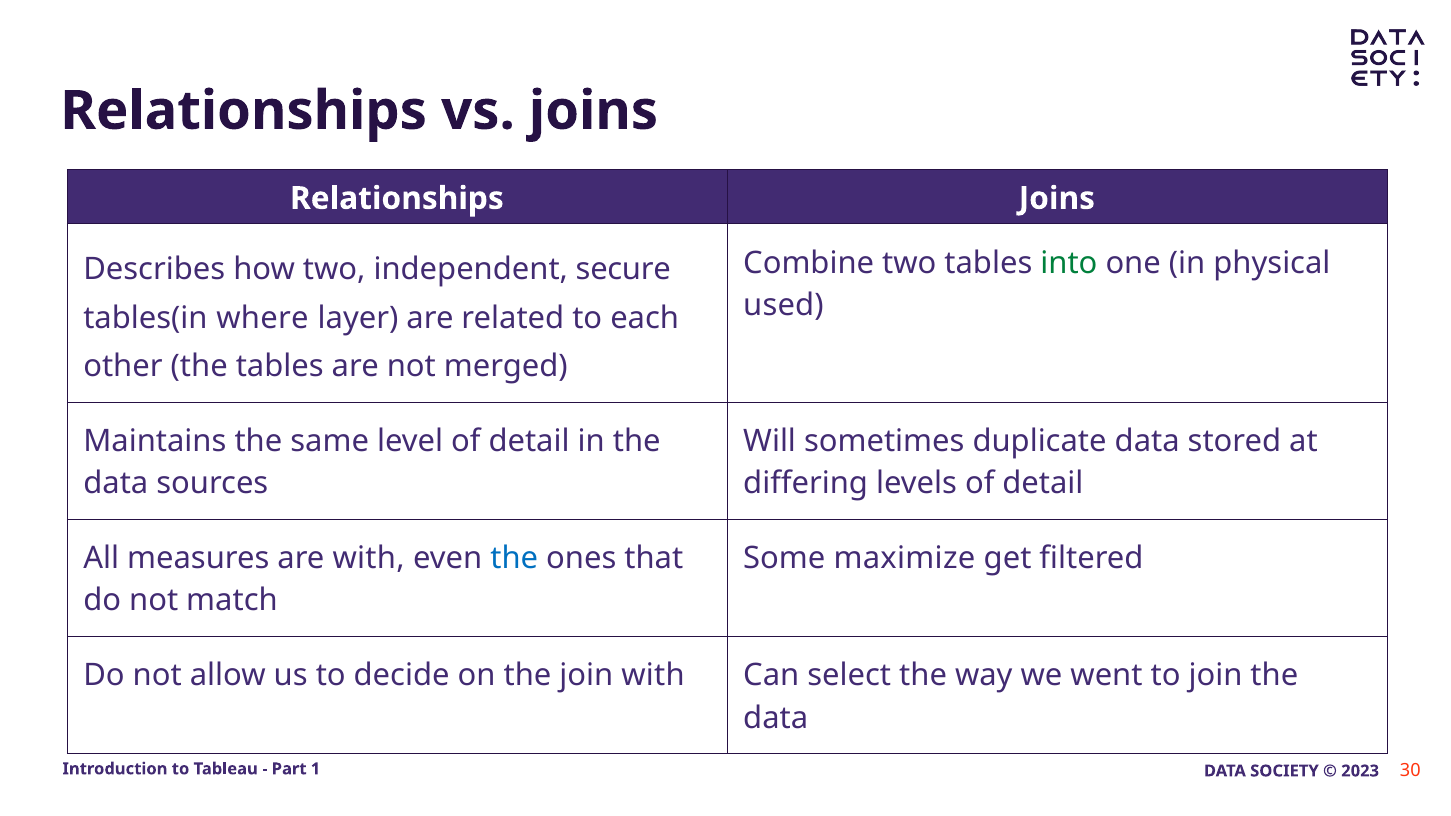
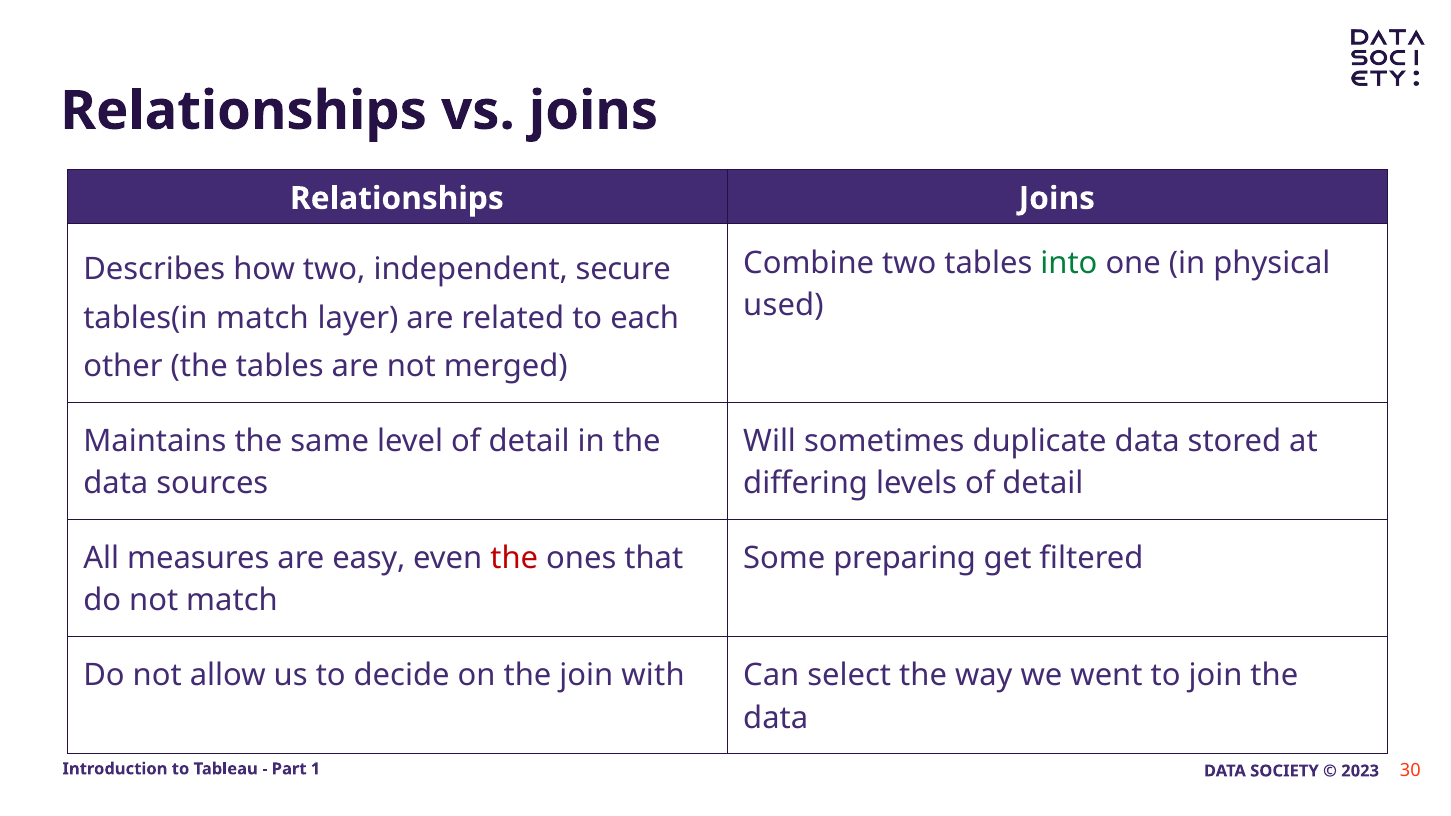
tables(in where: where -> match
are with: with -> easy
the at (514, 559) colour: blue -> red
maximize: maximize -> preparing
